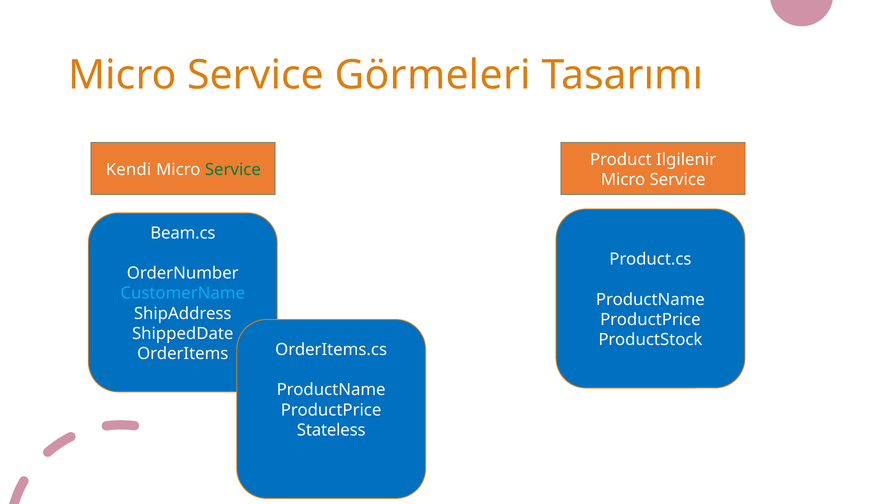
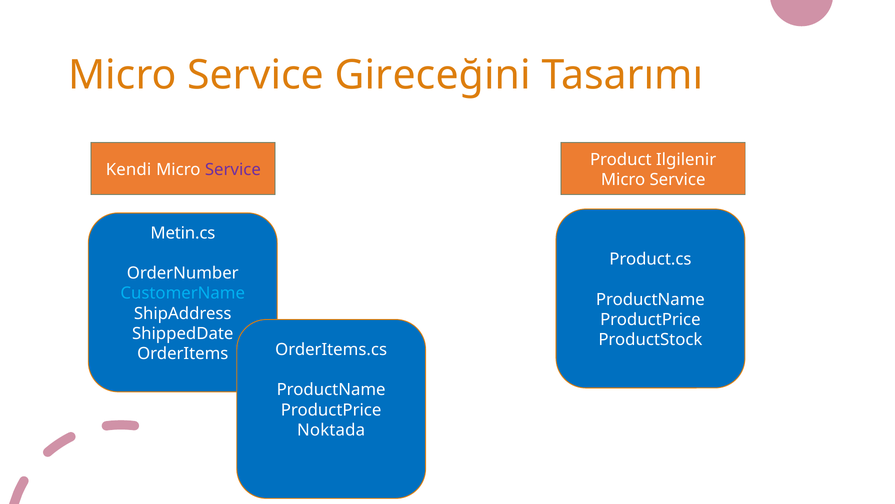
Görmeleri: Görmeleri -> Gireceğini
Service at (233, 170) colour: green -> purple
Beam.cs: Beam.cs -> Metin.cs
Stateless: Stateless -> Noktada
